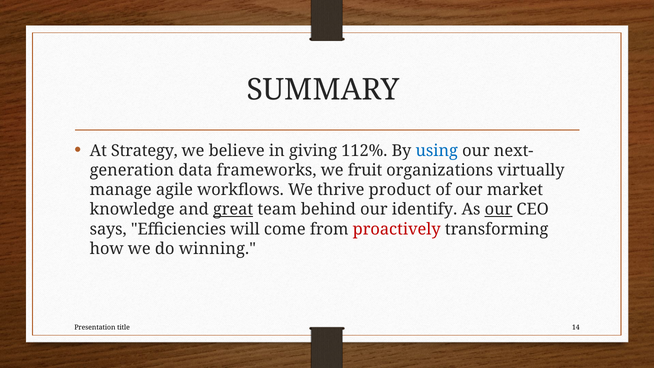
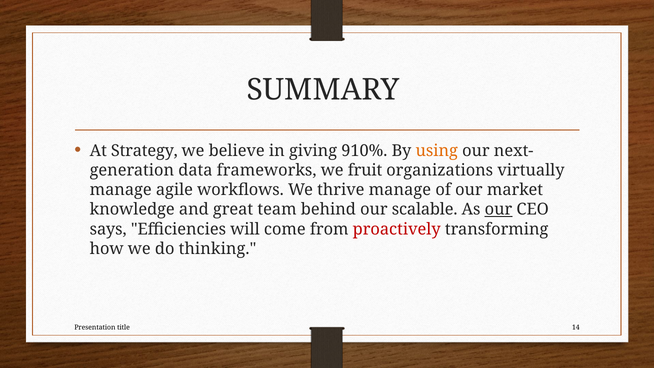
112%: 112% -> 910%
using colour: blue -> orange
thrive product: product -> manage
great underline: present -> none
identify: identify -> scalable
winning: winning -> thinking
